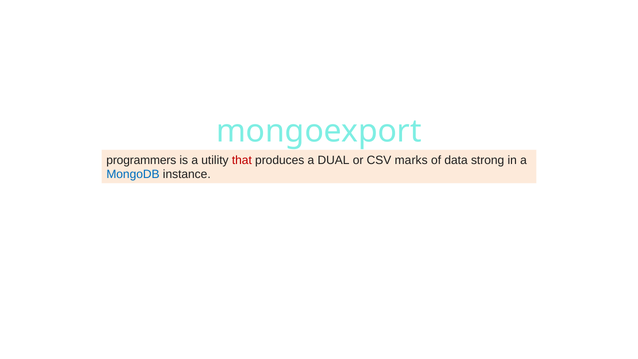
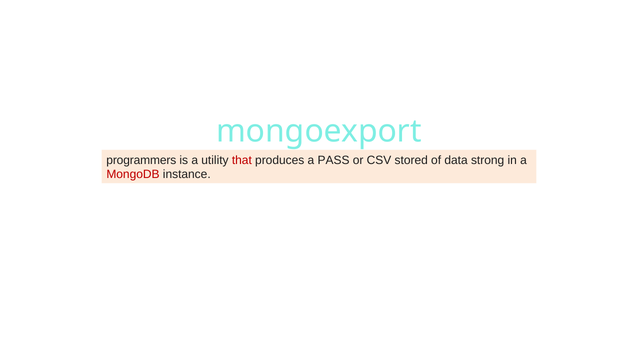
DUAL: DUAL -> PASS
marks: marks -> stored
MongoDB colour: blue -> red
